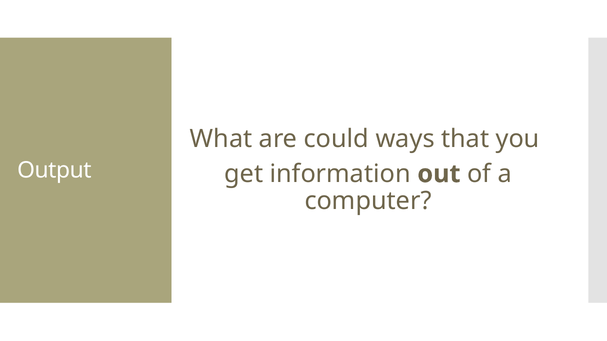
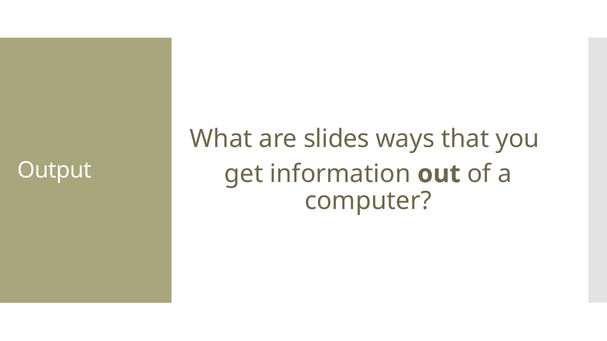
could: could -> slides
